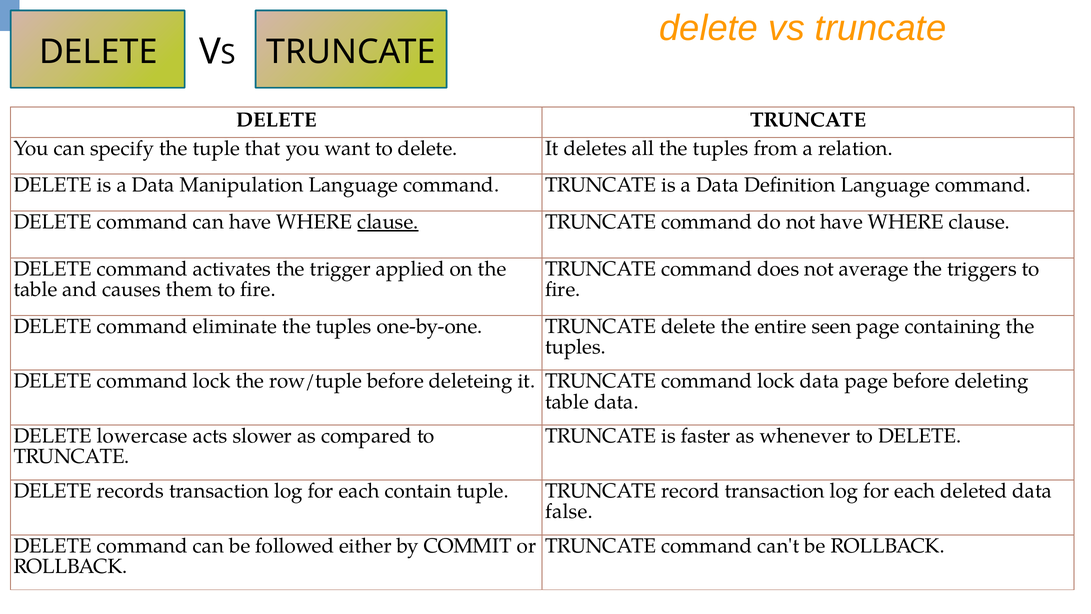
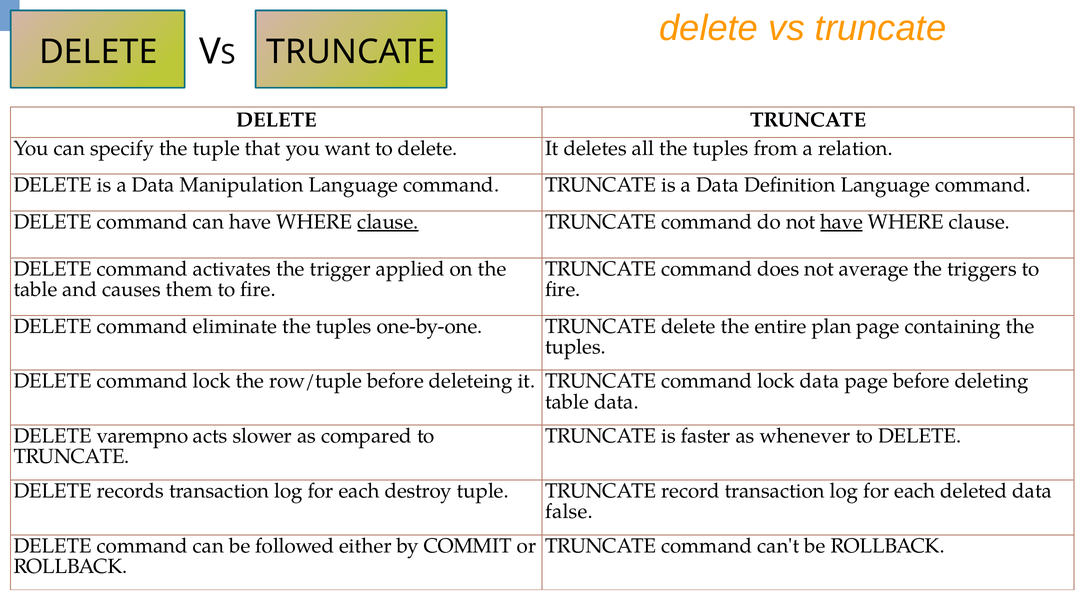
have at (842, 222) underline: none -> present
seen: seen -> plan
lowercase: lowercase -> varempno
contain: contain -> destroy
